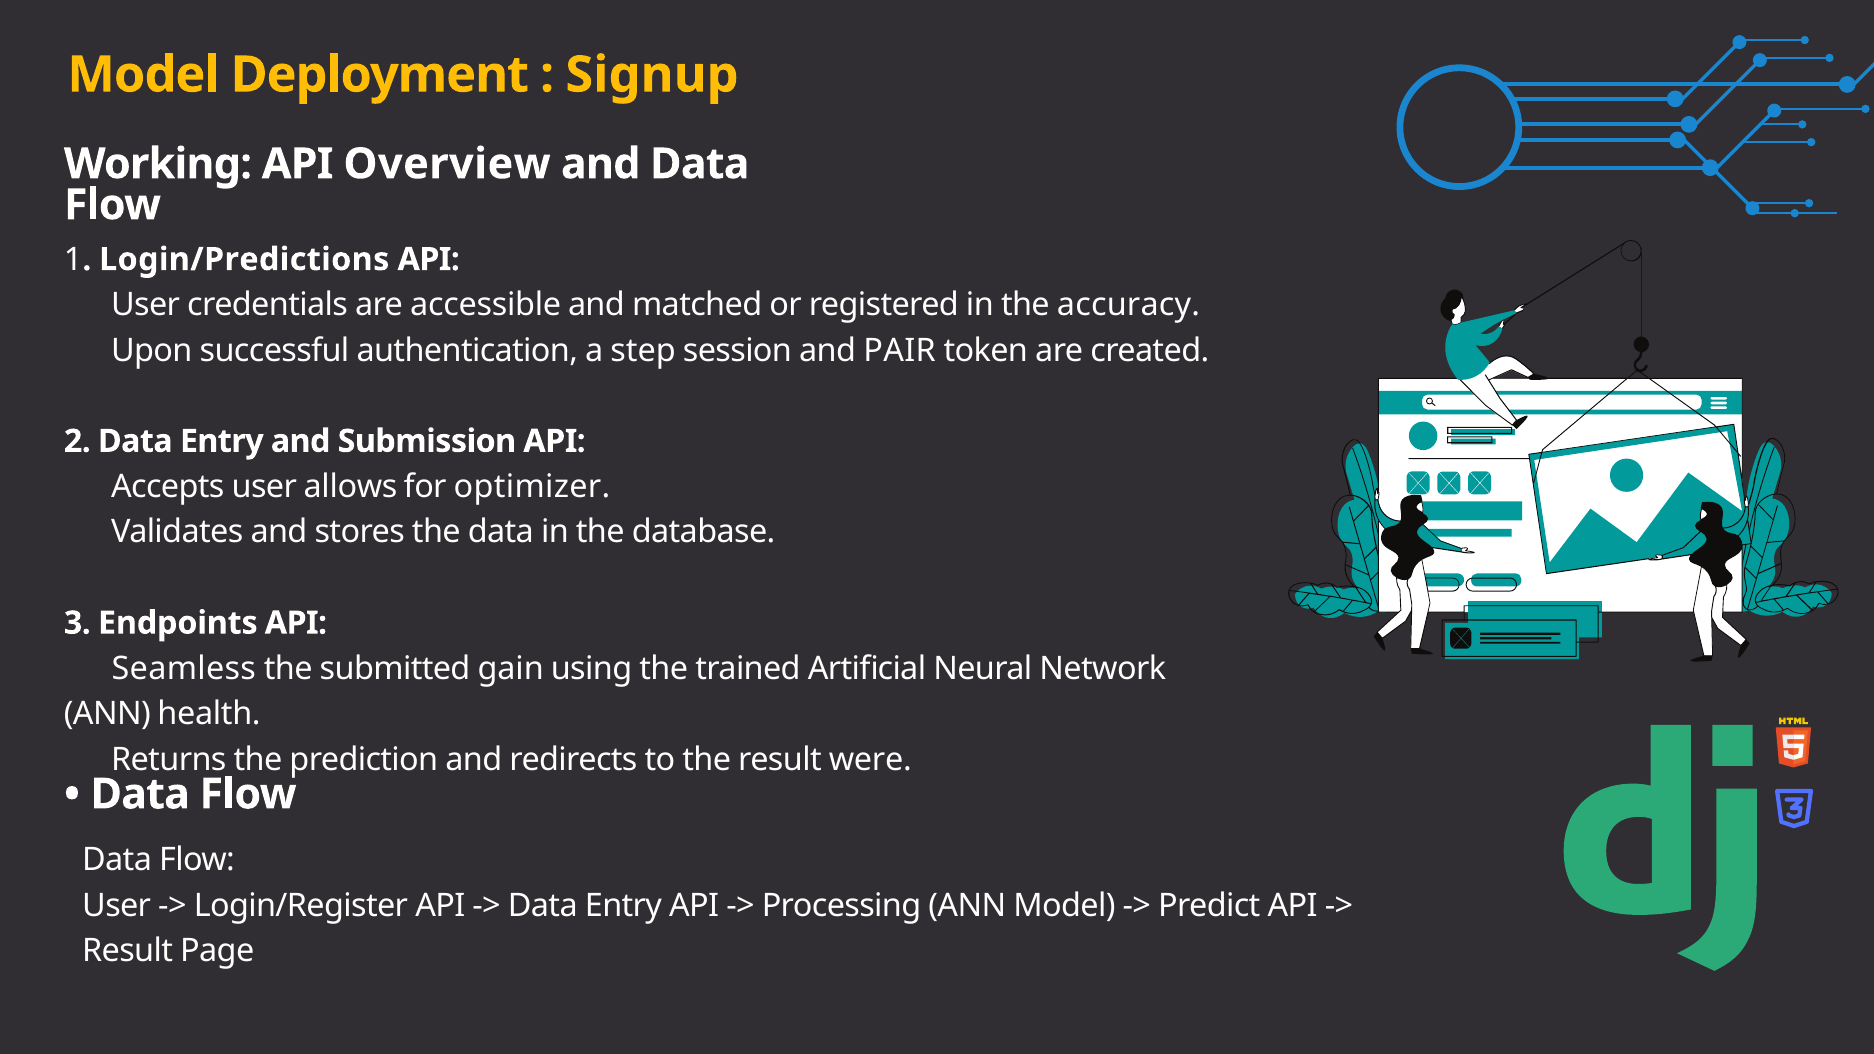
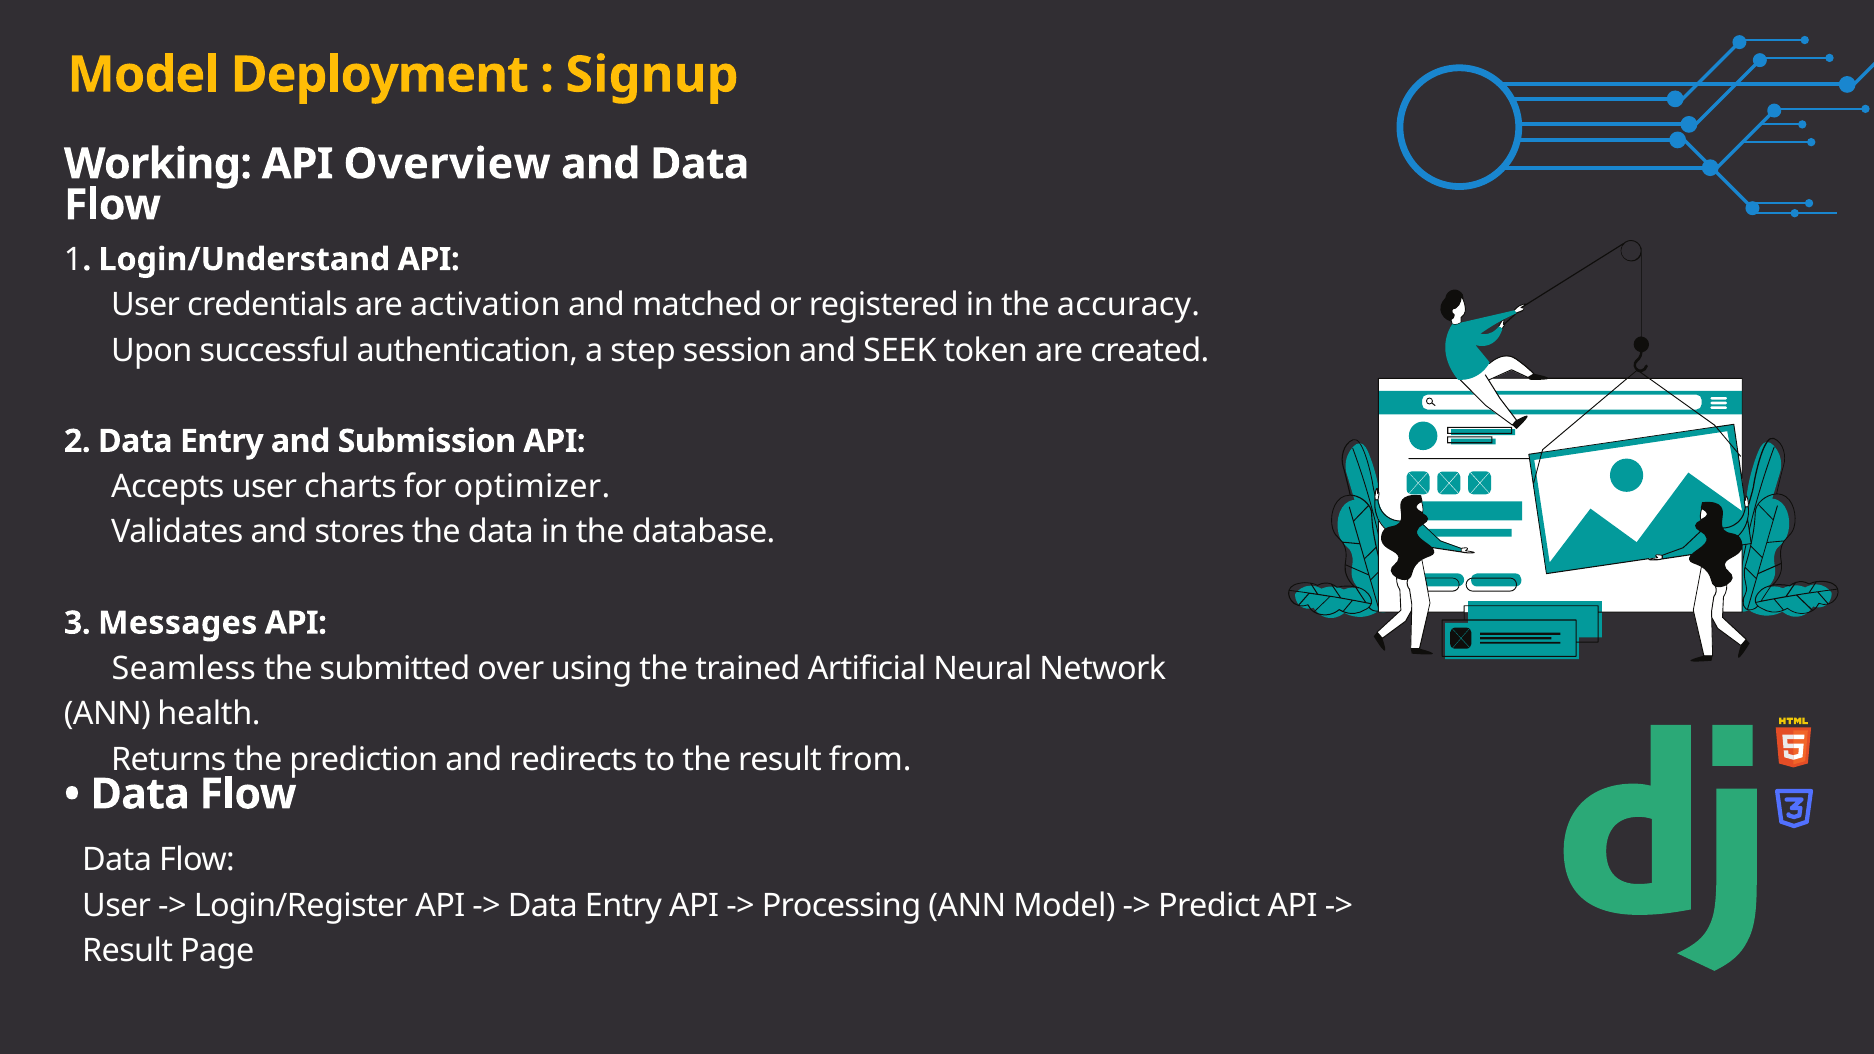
Login/Predictions: Login/Predictions -> Login/Understand
accessible: accessible -> activation
PAIR: PAIR -> SEEK
allows: allows -> charts
Endpoints: Endpoints -> Messages
gain: gain -> over
were: were -> from
